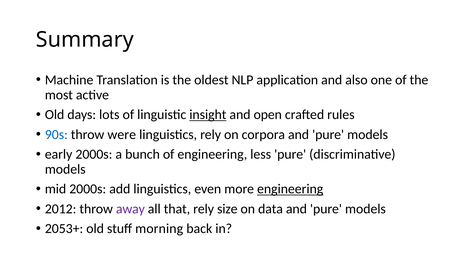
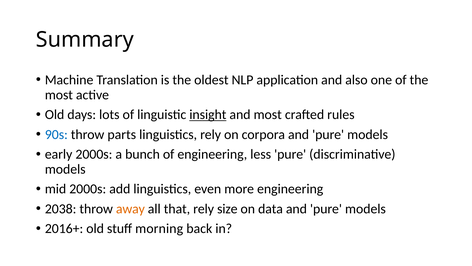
and open: open -> most
were: were -> parts
engineering at (290, 189) underline: present -> none
2012: 2012 -> 2038
away colour: purple -> orange
2053+: 2053+ -> 2016+
